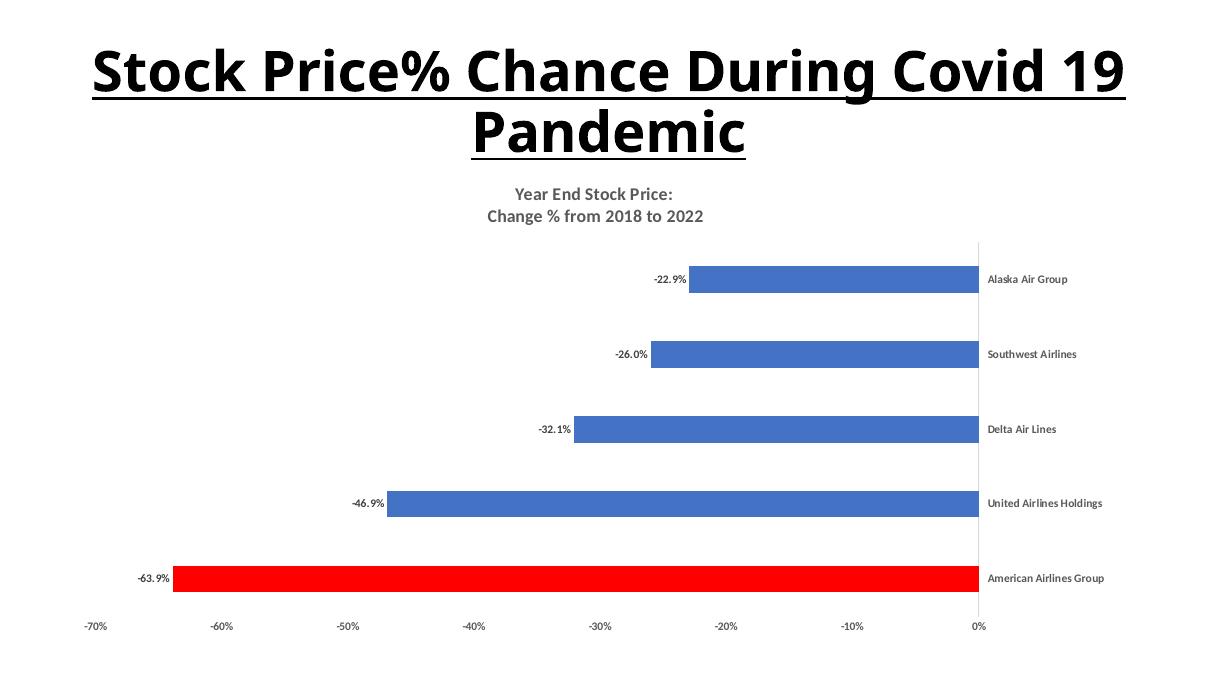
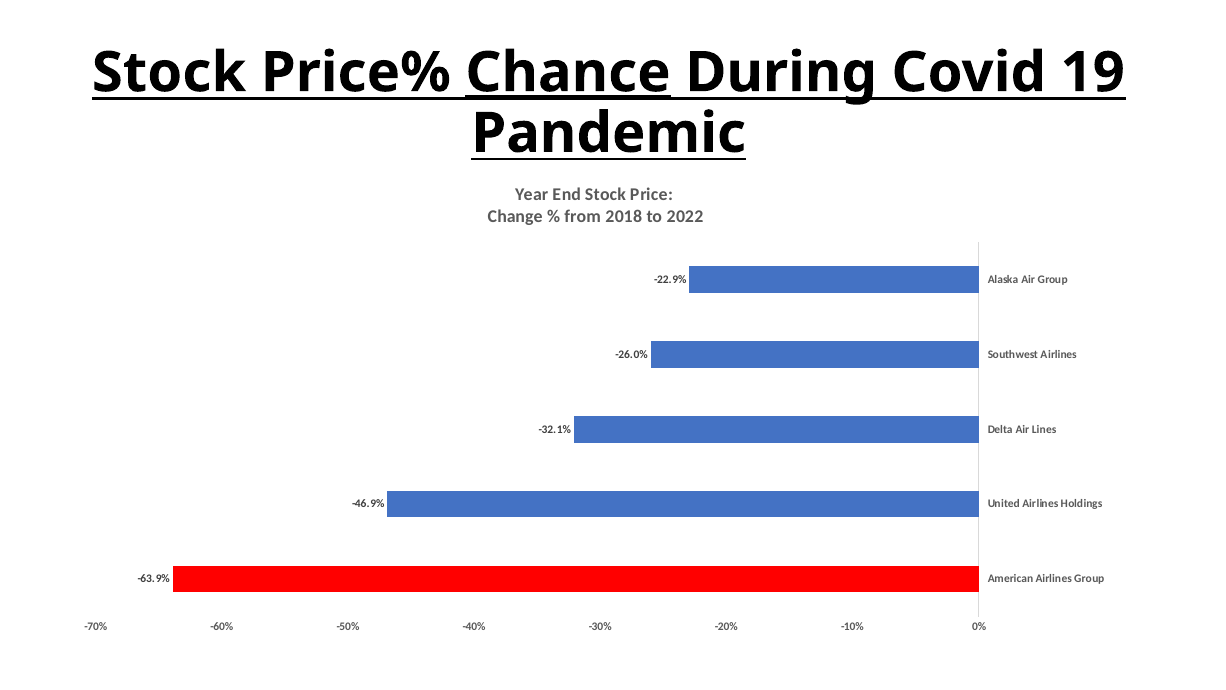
Chance underline: none -> present
